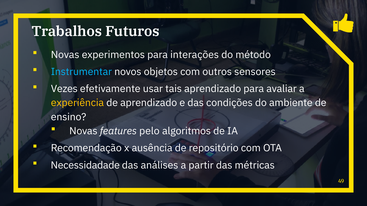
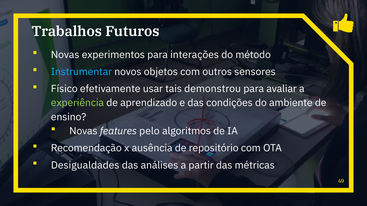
Vezes: Vezes -> Físico
tais aprendizado: aprendizado -> demonstrou
experiência colour: yellow -> light green
Necessidadade: Necessidadade -> Desigualdades
